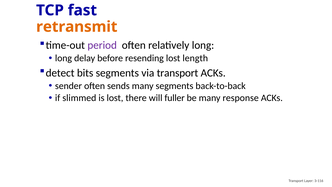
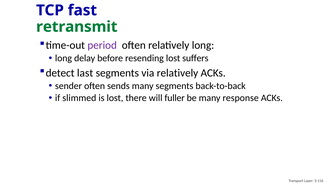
retransmit colour: orange -> green
length: length -> suffers
bits: bits -> last
via transport: transport -> relatively
